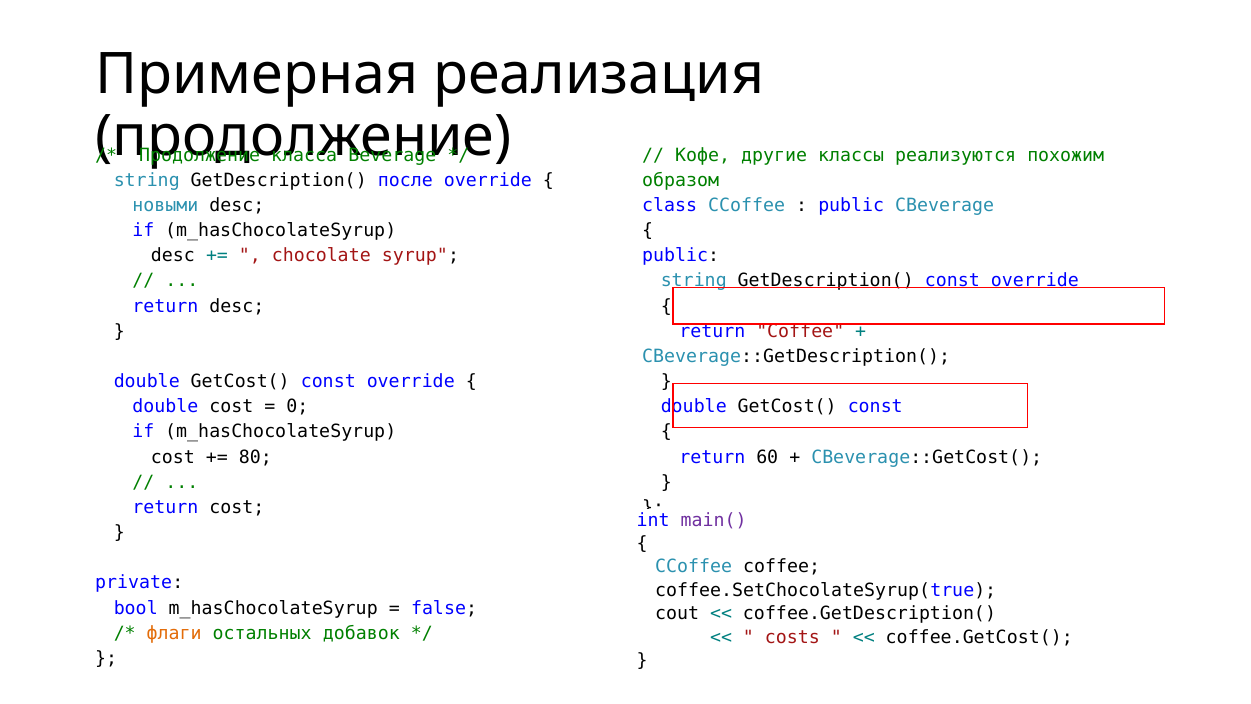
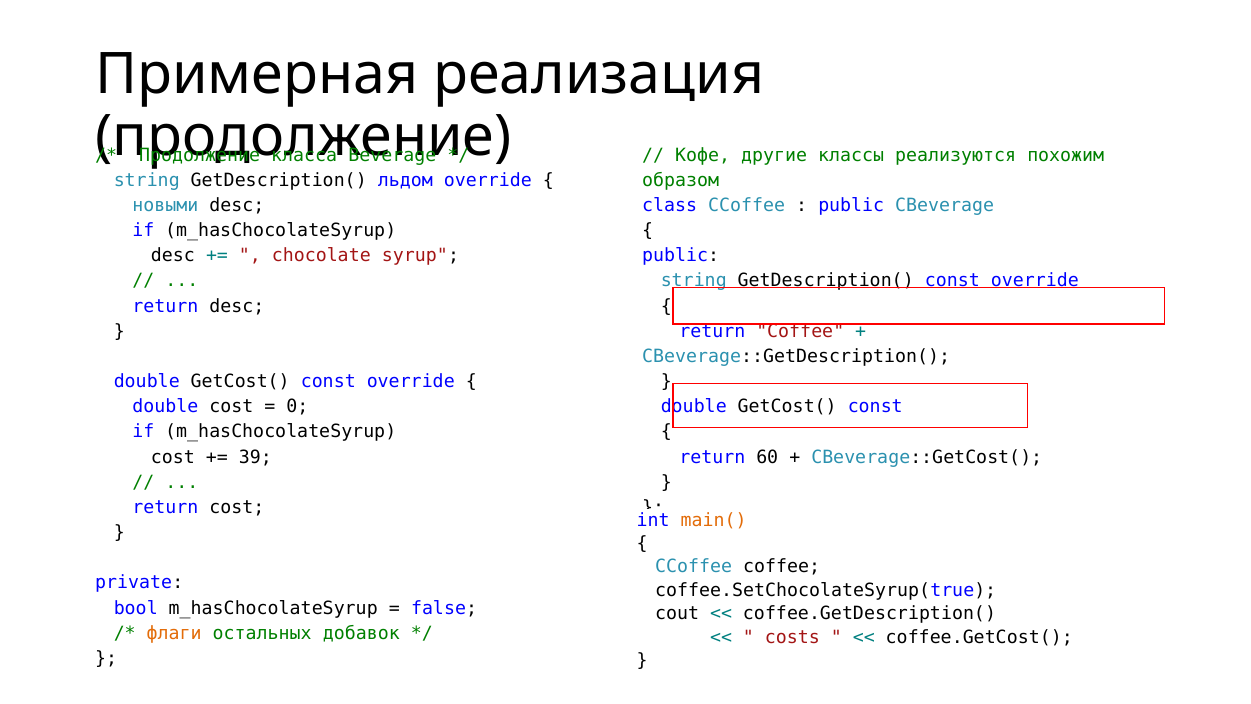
после: после -> льдом
80: 80 -> 39
main( colour: purple -> orange
